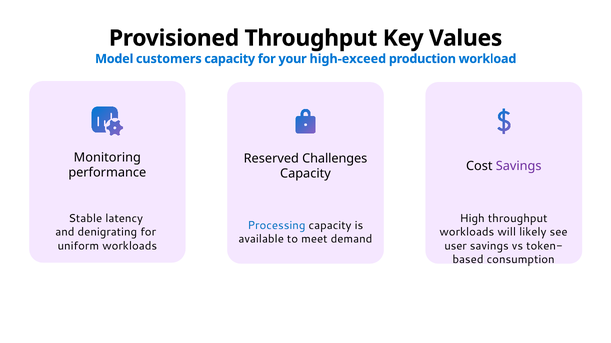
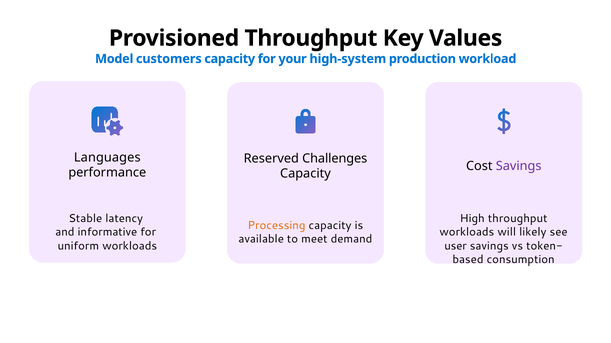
high-exceed: high-exceed -> high-system
Monitoring: Monitoring -> Languages
Processing colour: blue -> orange
denigrating: denigrating -> informative
